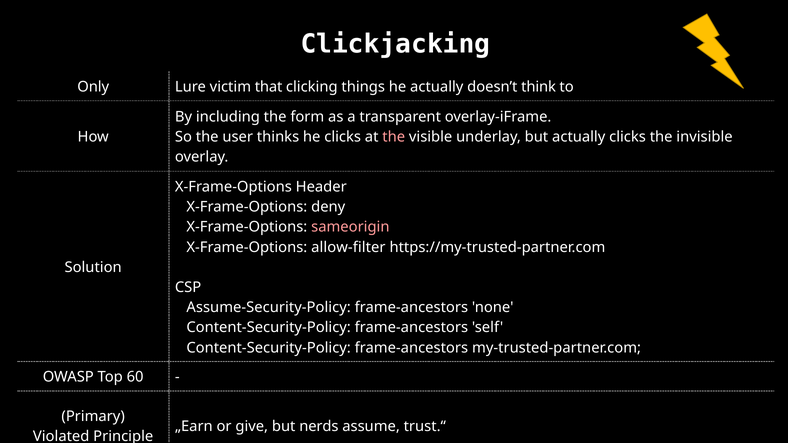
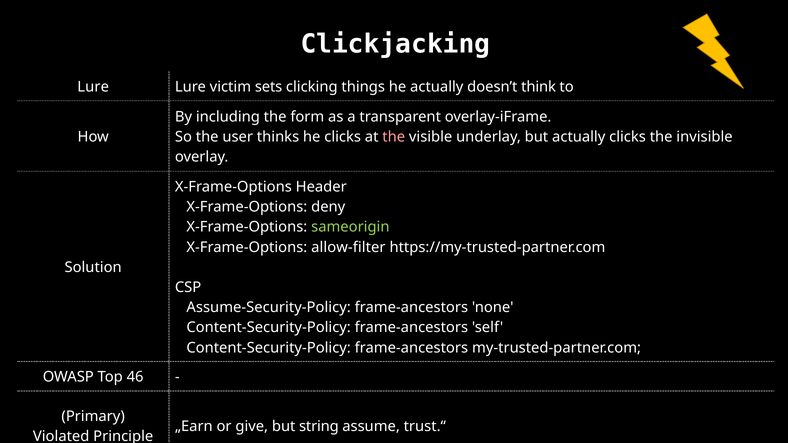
Only at (93, 87): Only -> Lure
that: that -> sets
sameorigin colour: pink -> light green
60: 60 -> 46
nerds: nerds -> string
